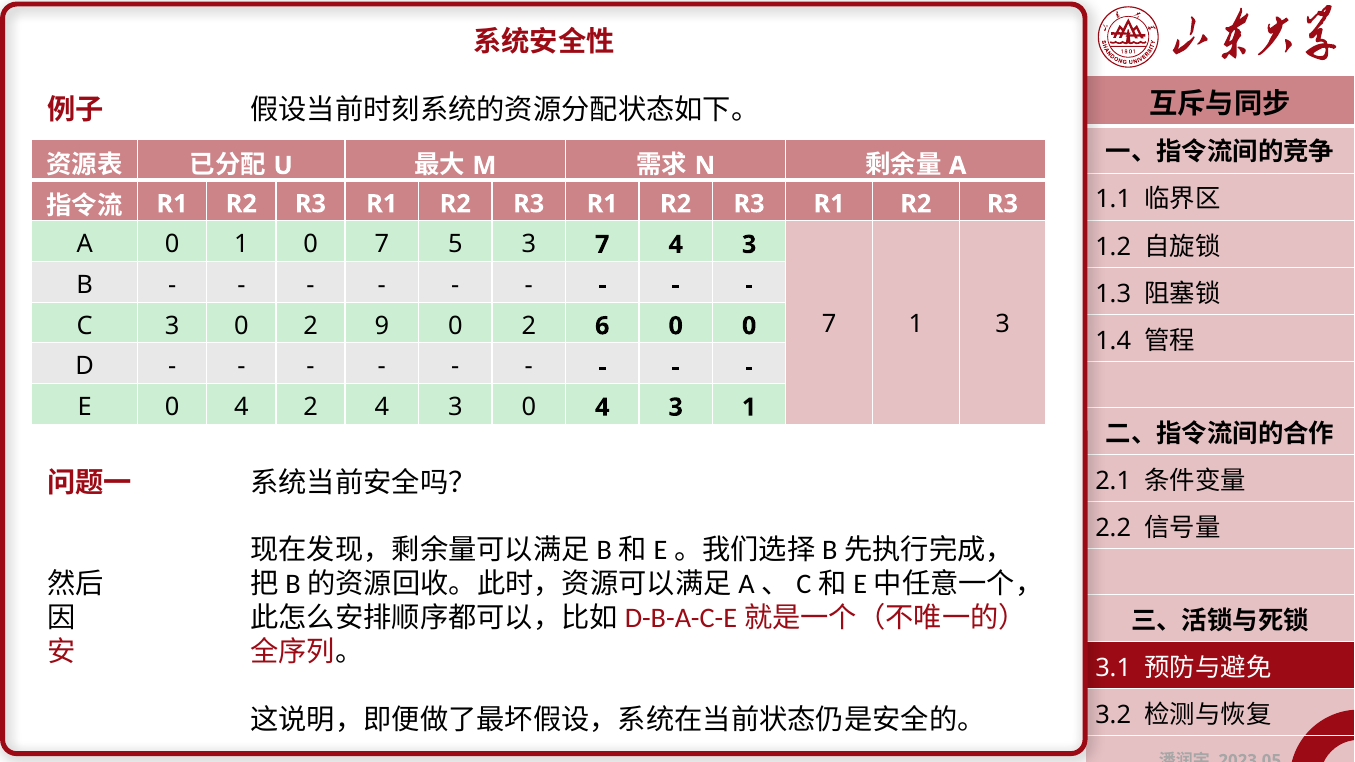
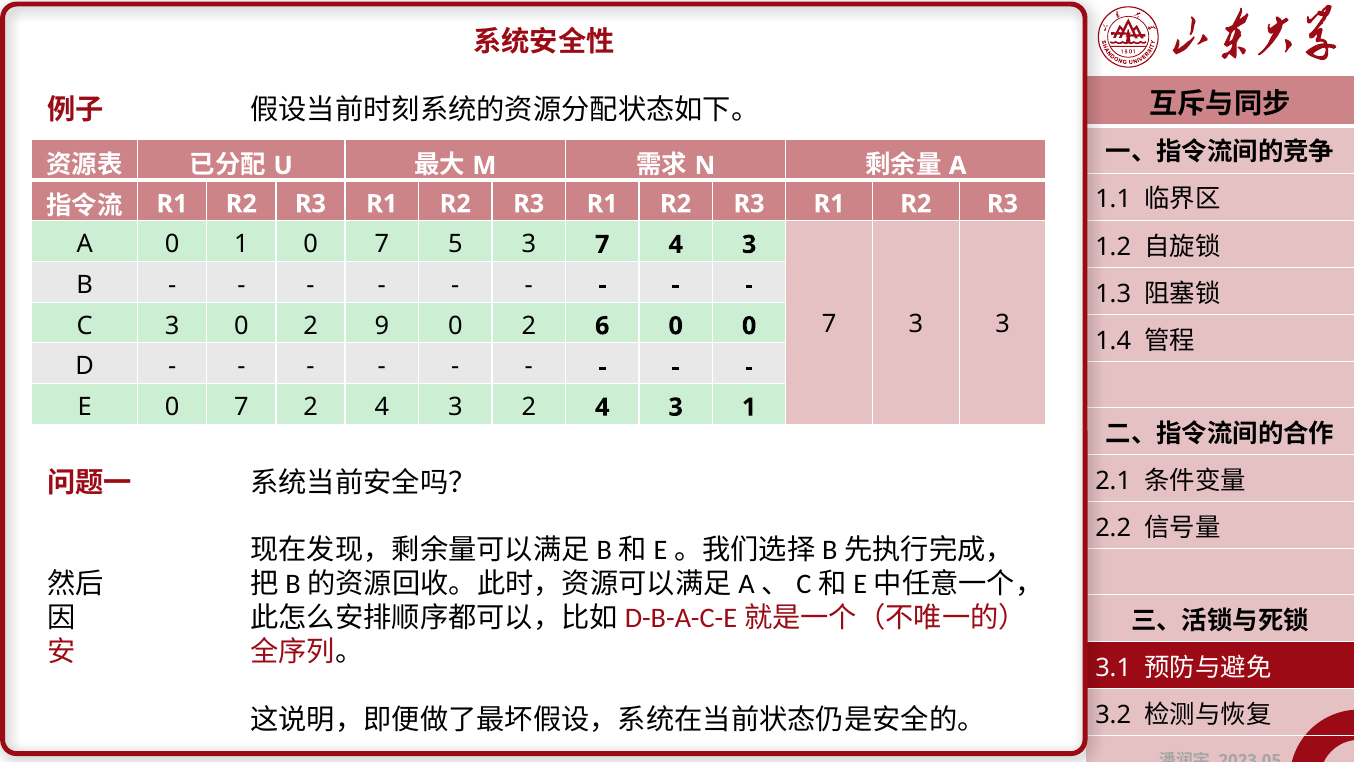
7 1: 1 -> 3
E 0 4: 4 -> 7
4 3 0: 0 -> 2
